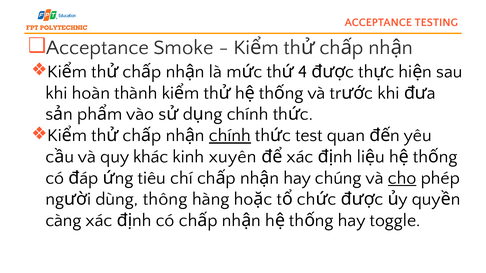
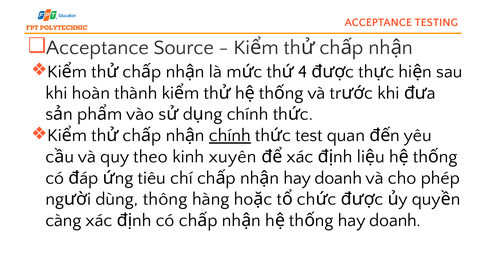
Smoke: Smoke -> Source
khác: khác -> theo
chúng at (338, 178): chúng -> doanh
cho underline: present -> none
toggle at (395, 221): toggle -> doanh
